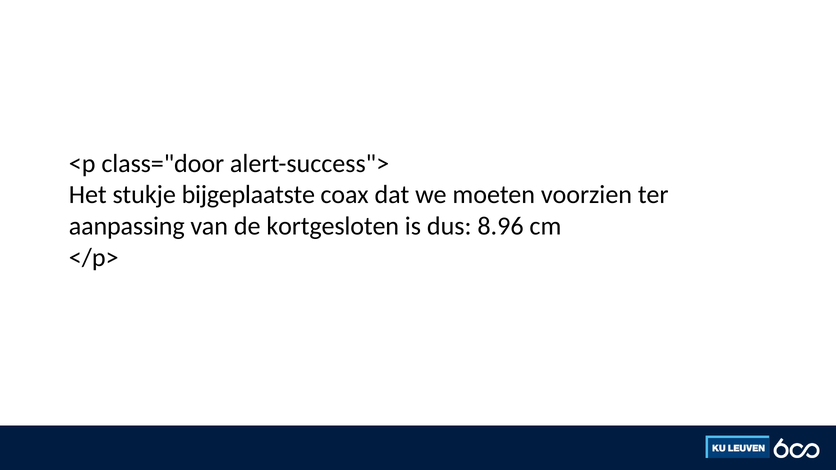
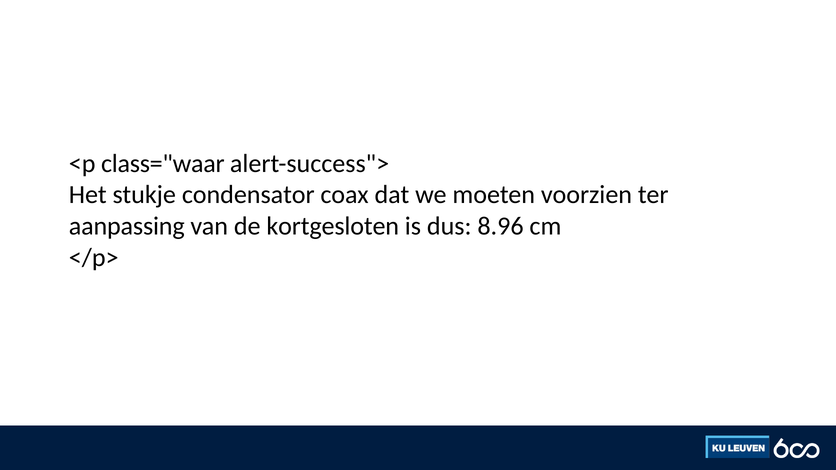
class="door: class="door -> class="waar
bijgeplaatste: bijgeplaatste -> condensator
